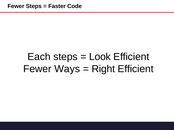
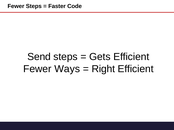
Each: Each -> Send
Look: Look -> Gets
